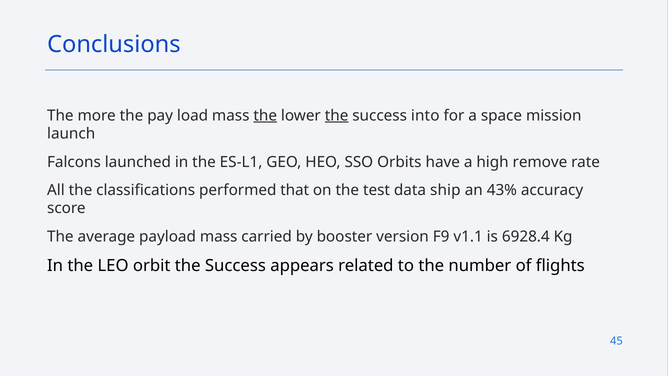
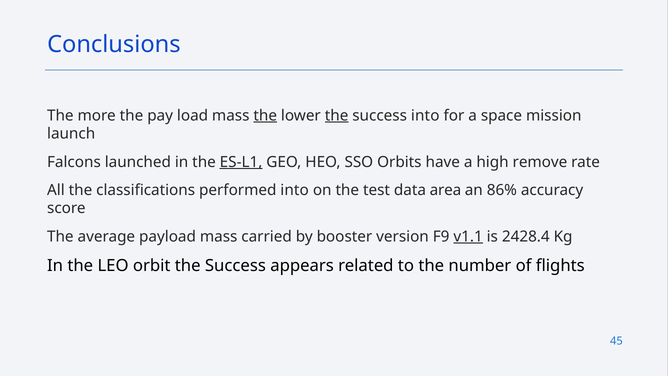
ES-L1 underline: none -> present
performed that: that -> into
ship: ship -> area
43%: 43% -> 86%
v1.1 underline: none -> present
6928.4: 6928.4 -> 2428.4
